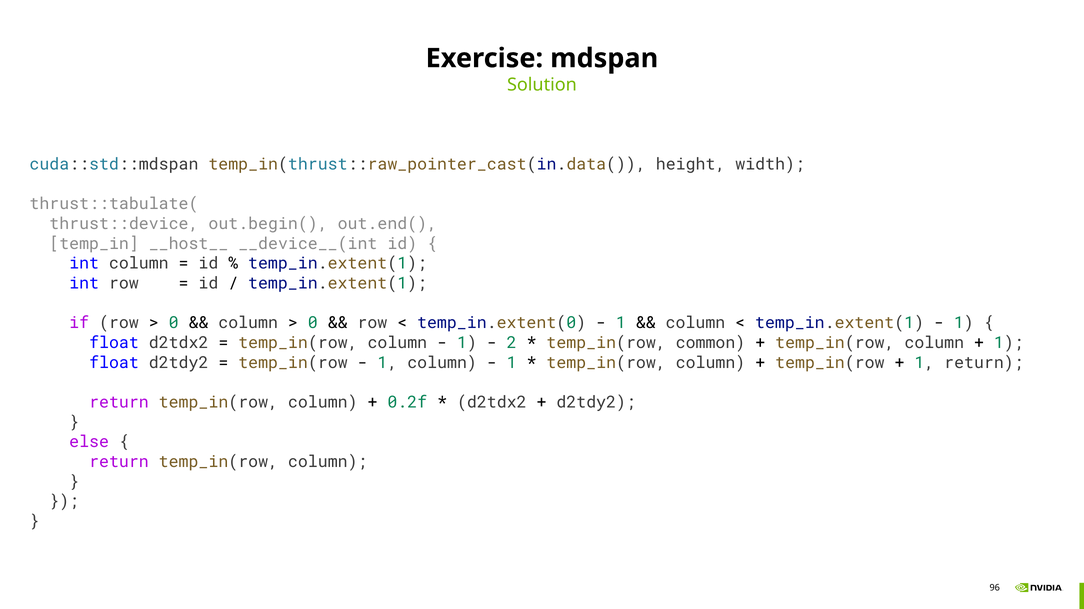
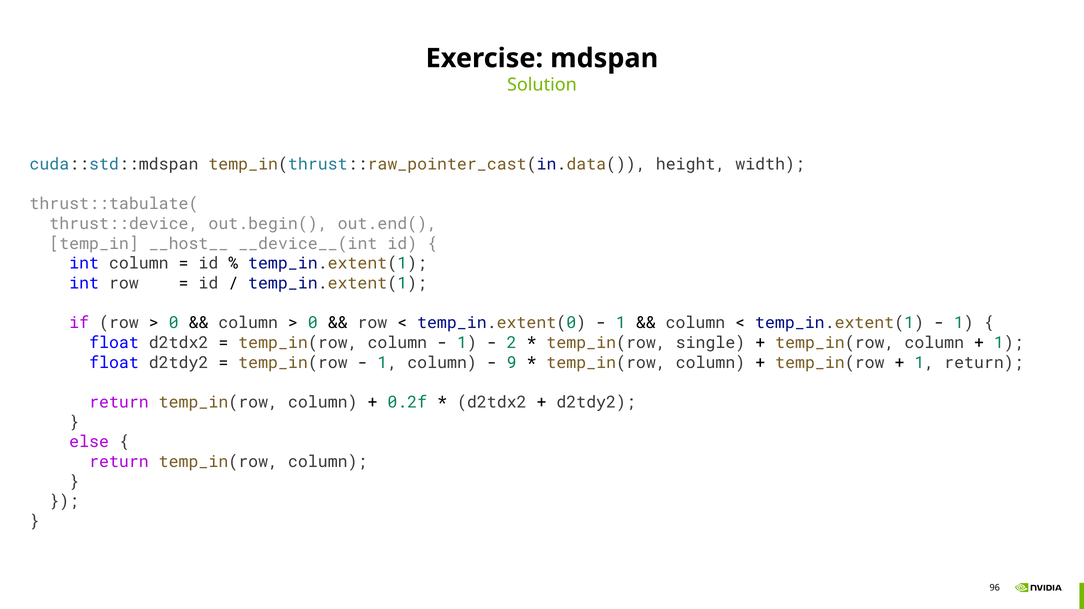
common: common -> single
1 at (512, 363): 1 -> 9
